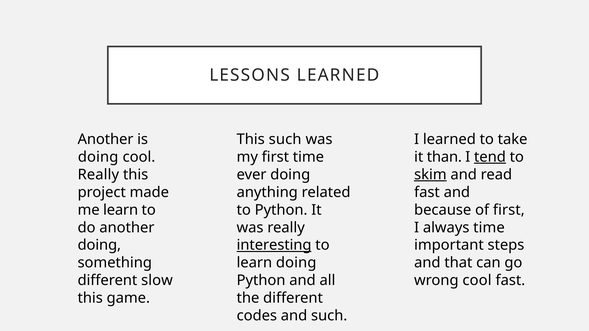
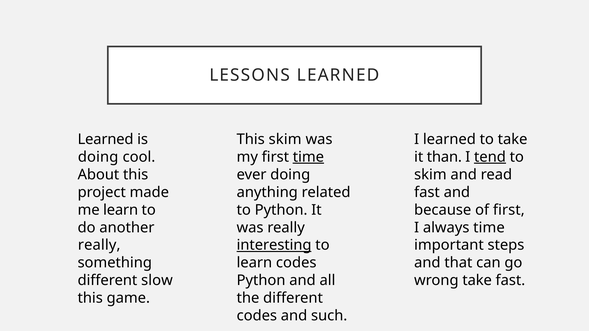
Another at (106, 139): Another -> Learned
This such: such -> skim
time at (308, 157) underline: none -> present
Really at (98, 175): Really -> About
skim at (430, 175) underline: present -> none
doing at (99, 245): doing -> really
learn doing: doing -> codes
wrong cool: cool -> take
